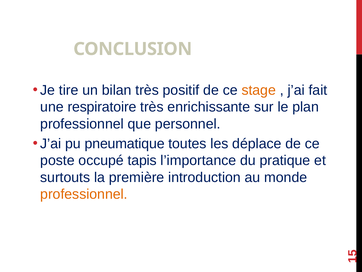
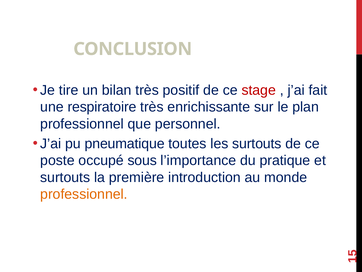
stage colour: orange -> red
les déplace: déplace -> surtouts
tapis: tapis -> sous
